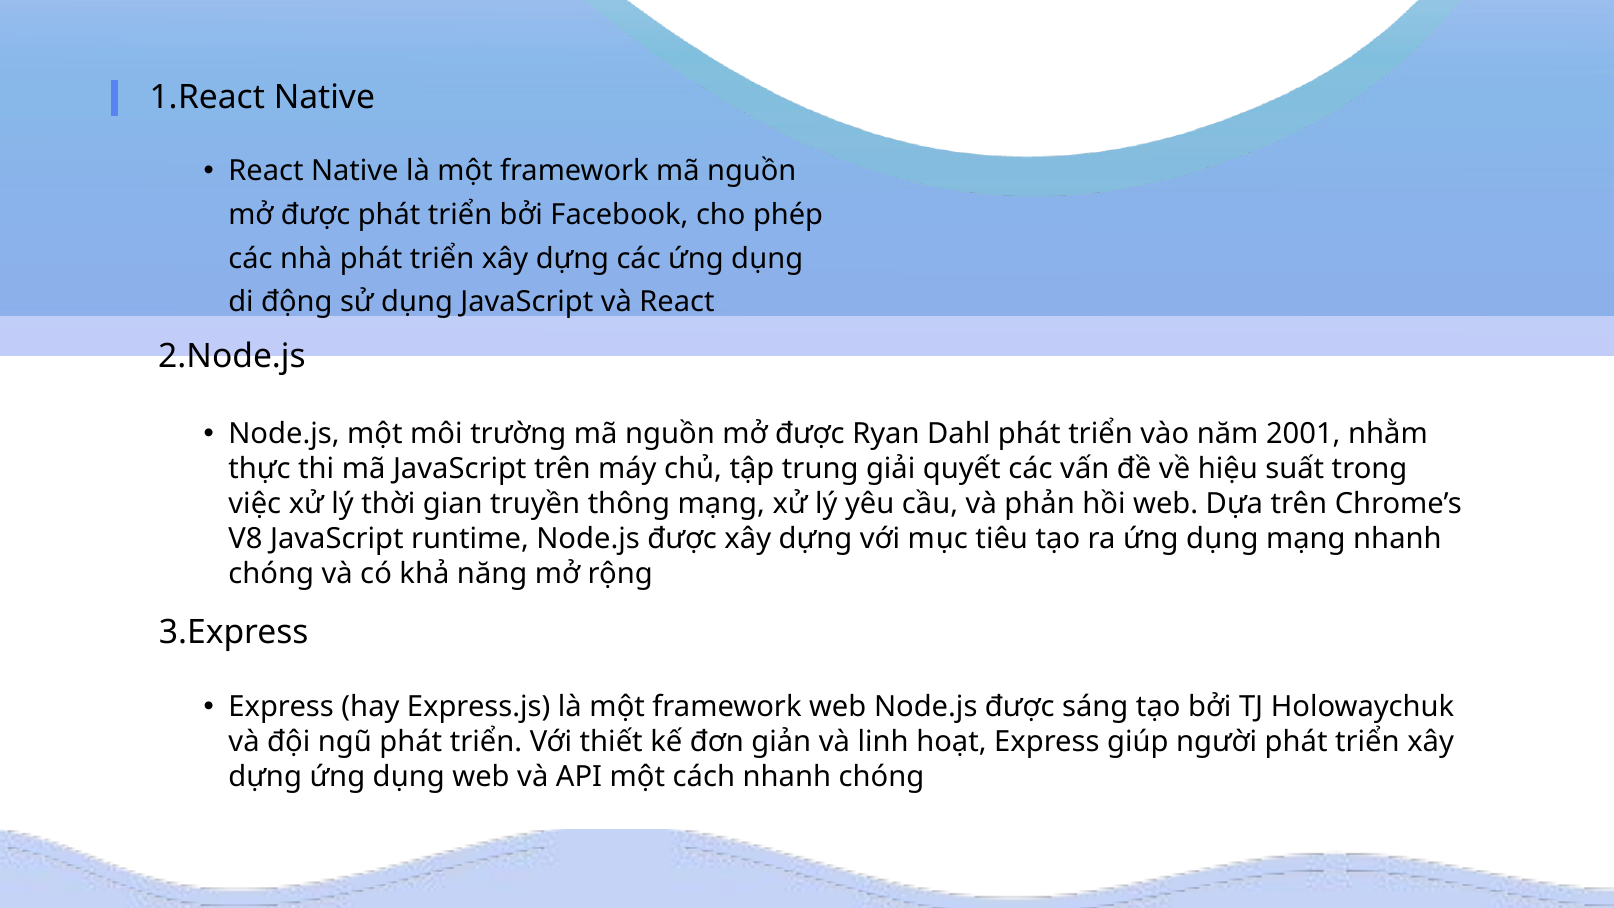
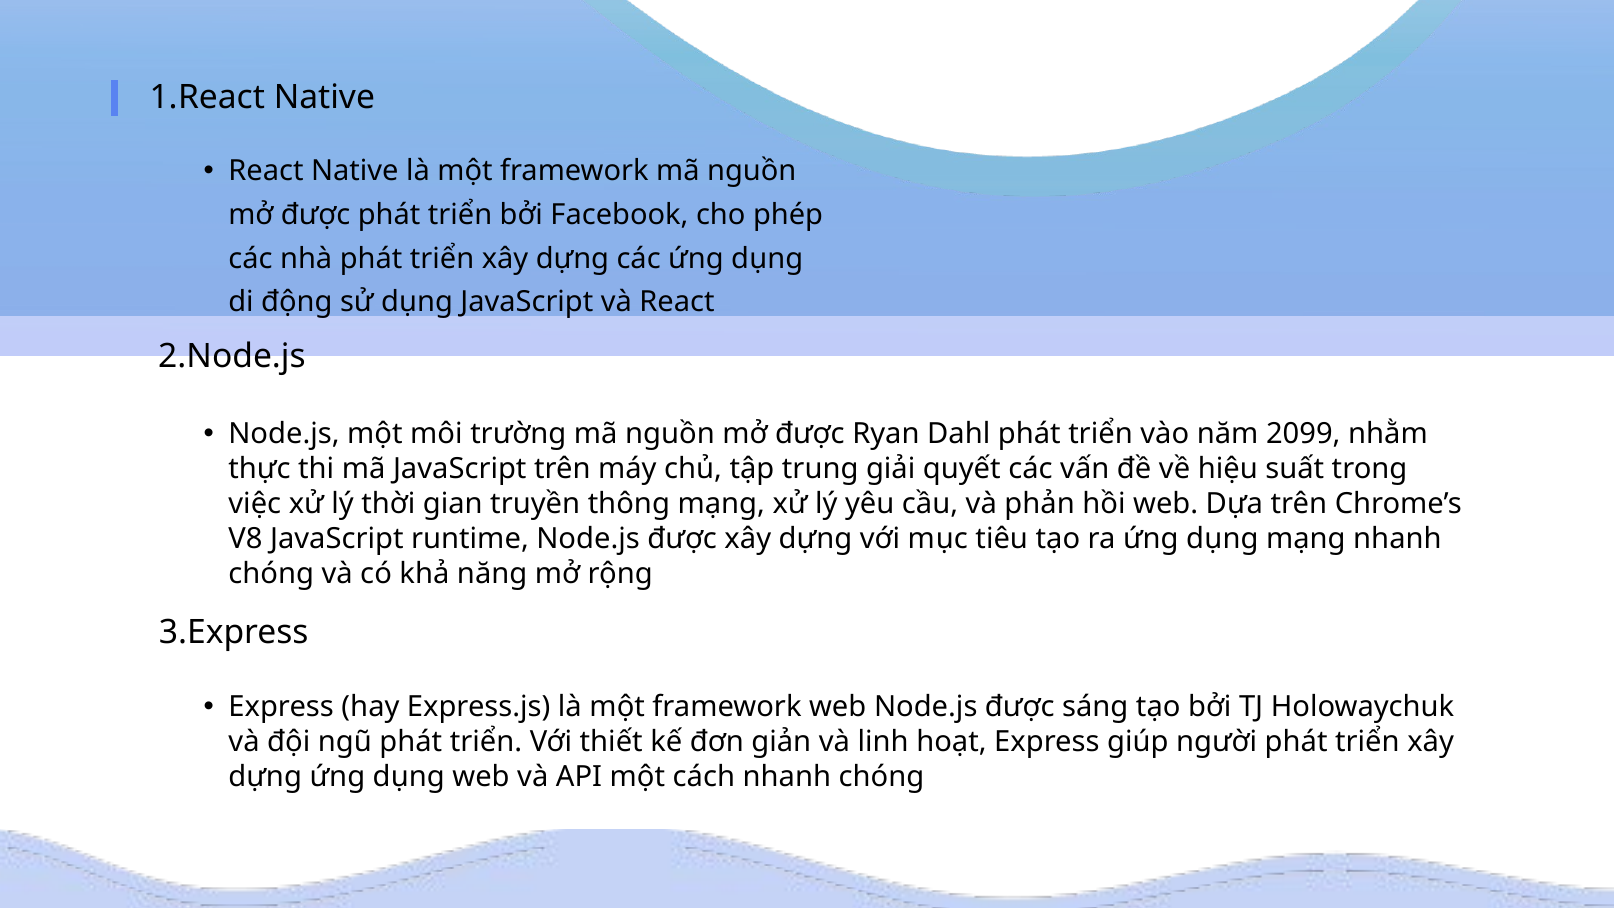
2001: 2001 -> 2099
